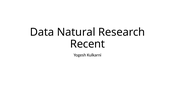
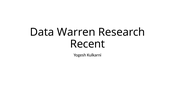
Natural: Natural -> Warren
